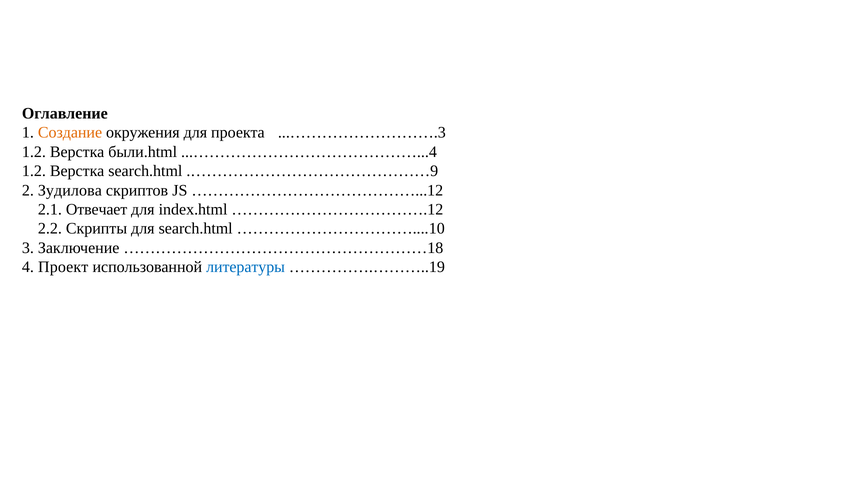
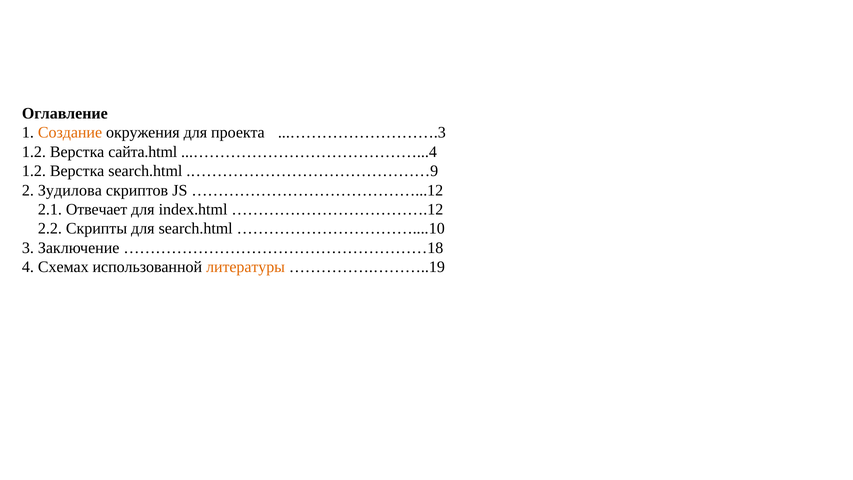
были.html: были.html -> сайта.html
Проект: Проект -> Схемах
литературы colour: blue -> orange
